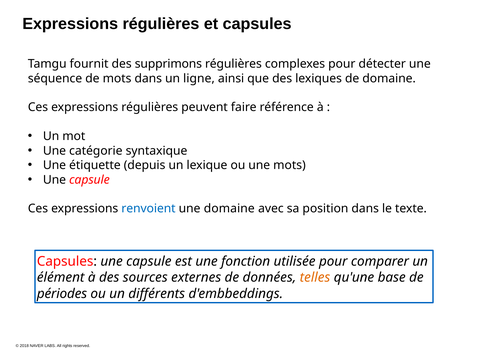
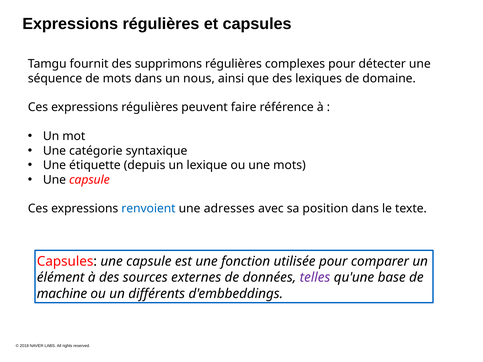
ligne: ligne -> nous
une domaine: domaine -> adresses
telles colour: orange -> purple
périodes: périodes -> machine
